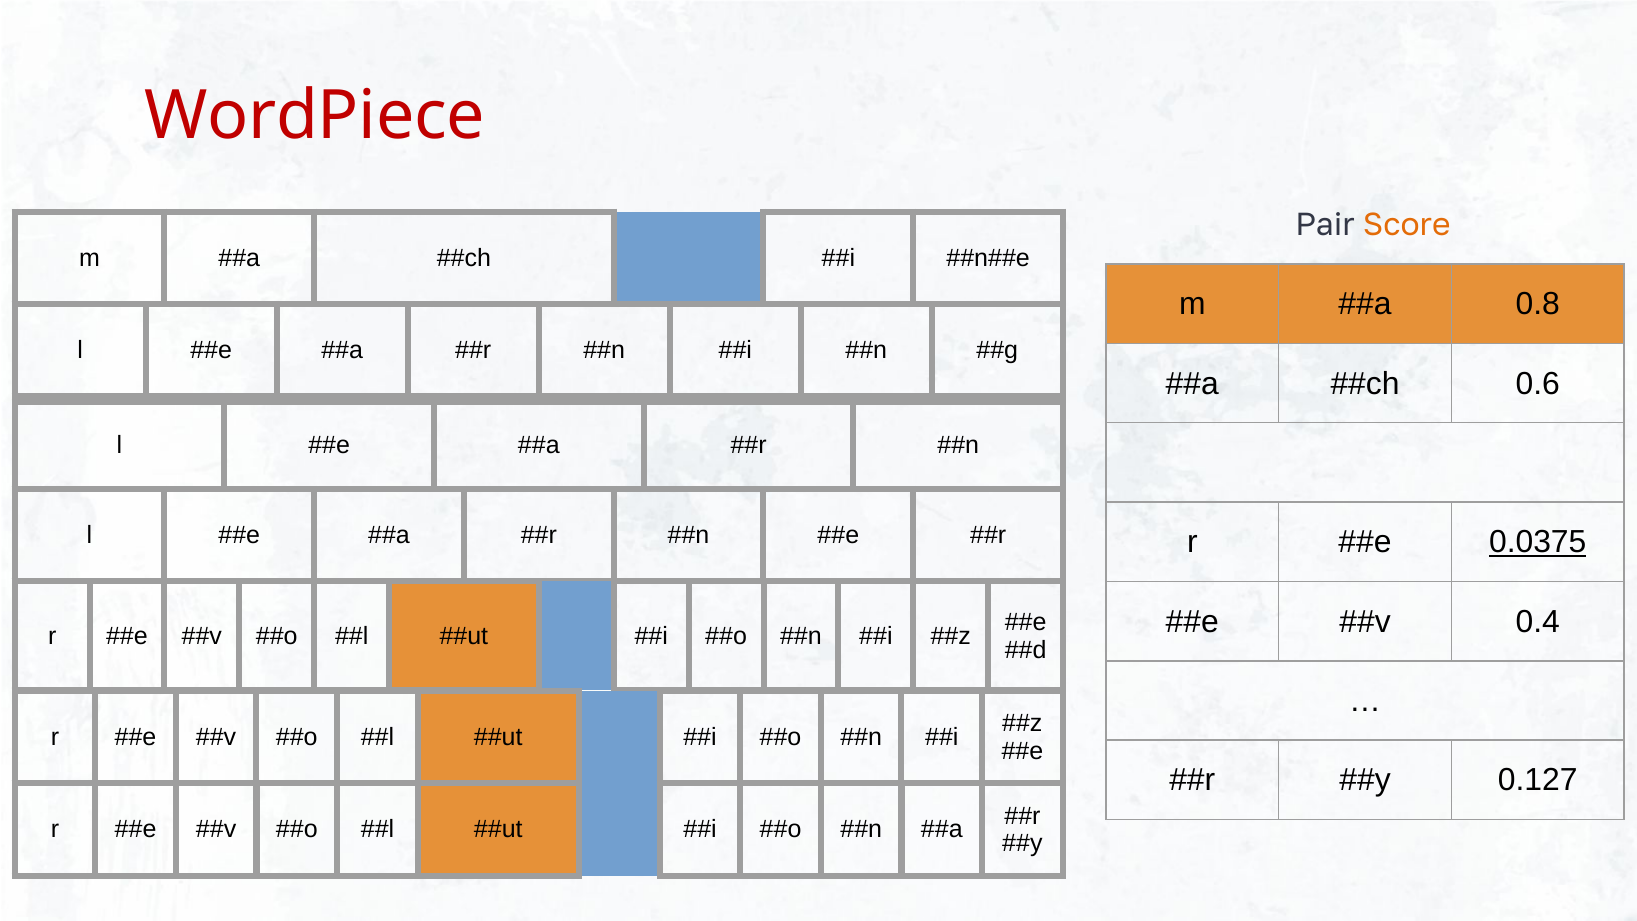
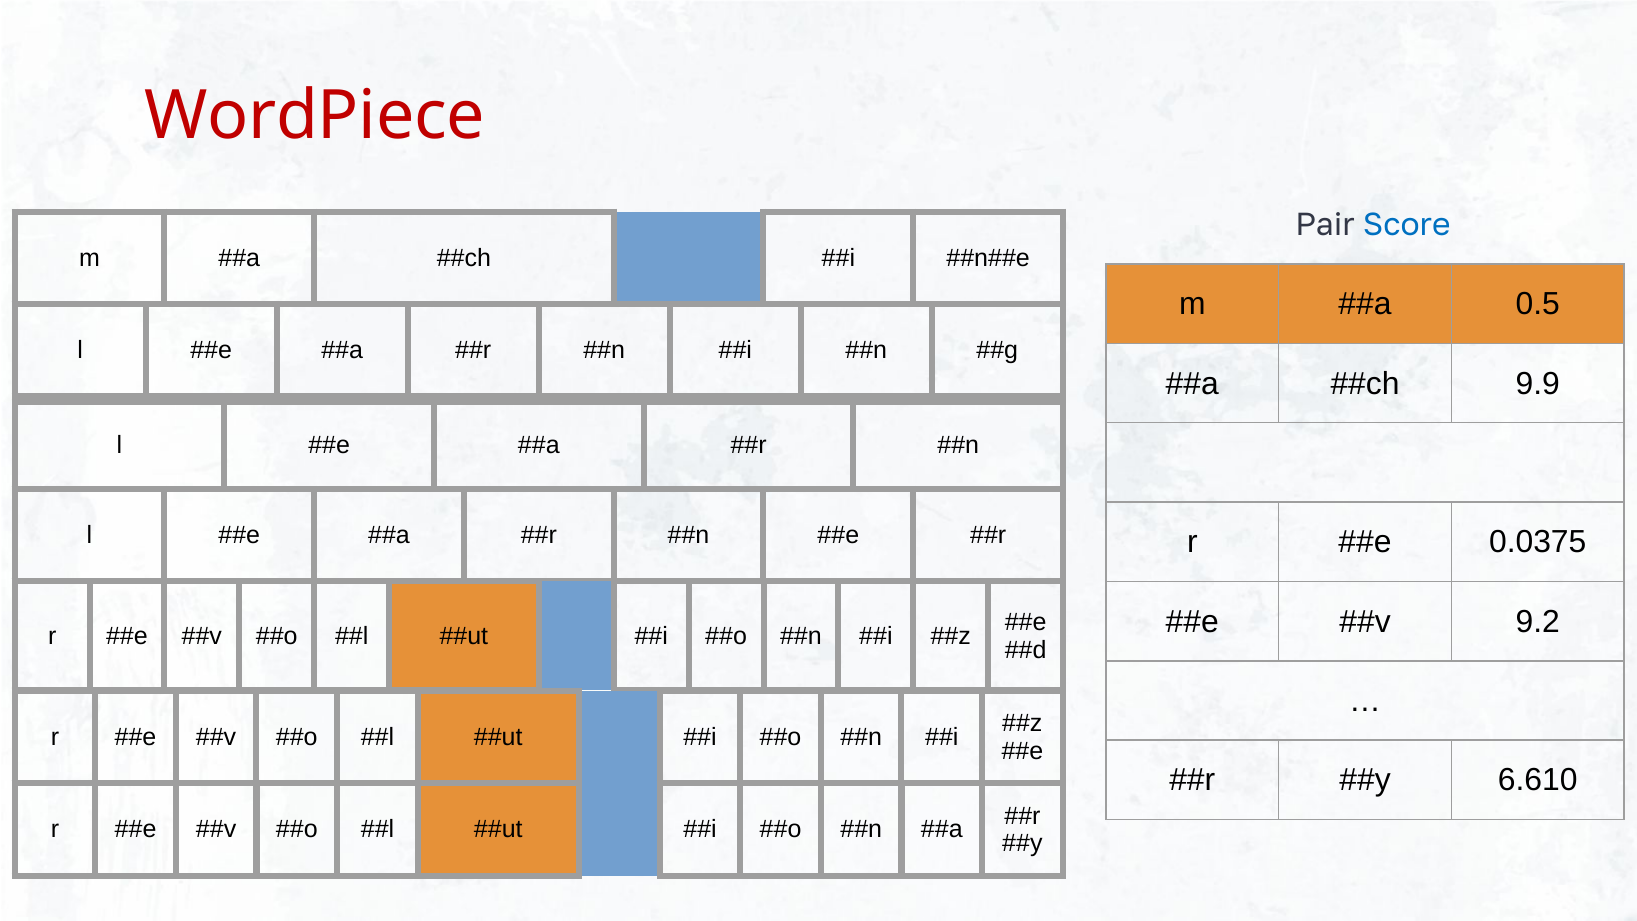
Score colour: orange -> blue
0.8: 0.8 -> 0.5
0.6: 0.6 -> 9.9
0.0375 underline: present -> none
0.4: 0.4 -> 9.2
0.127: 0.127 -> 6.610
